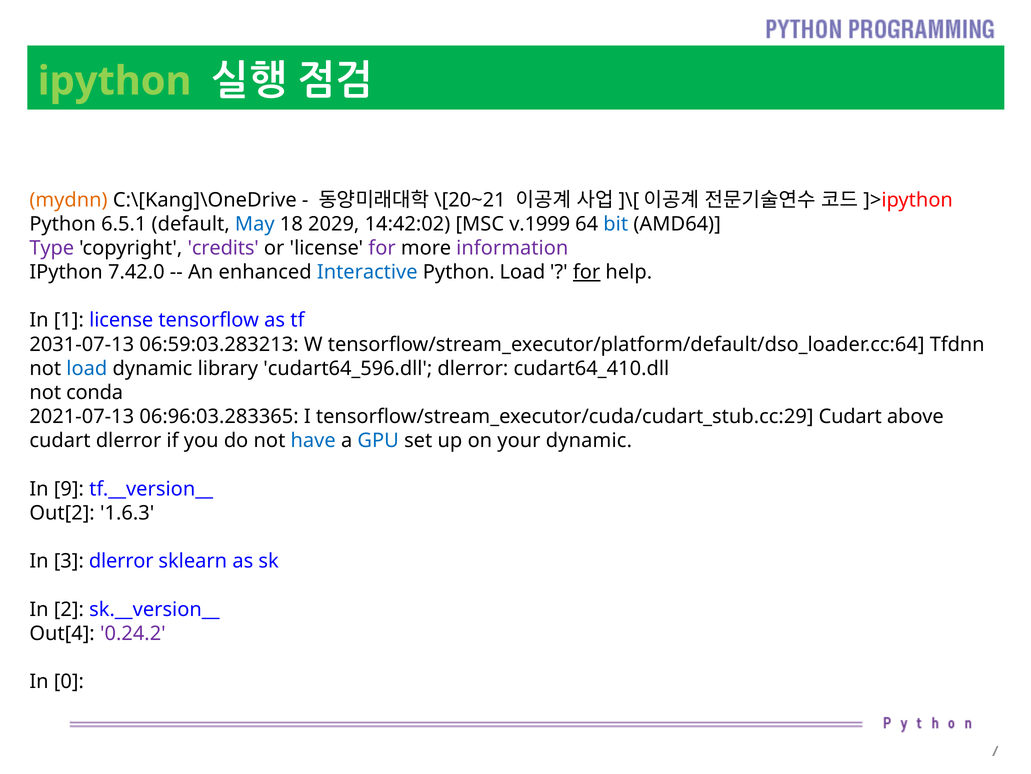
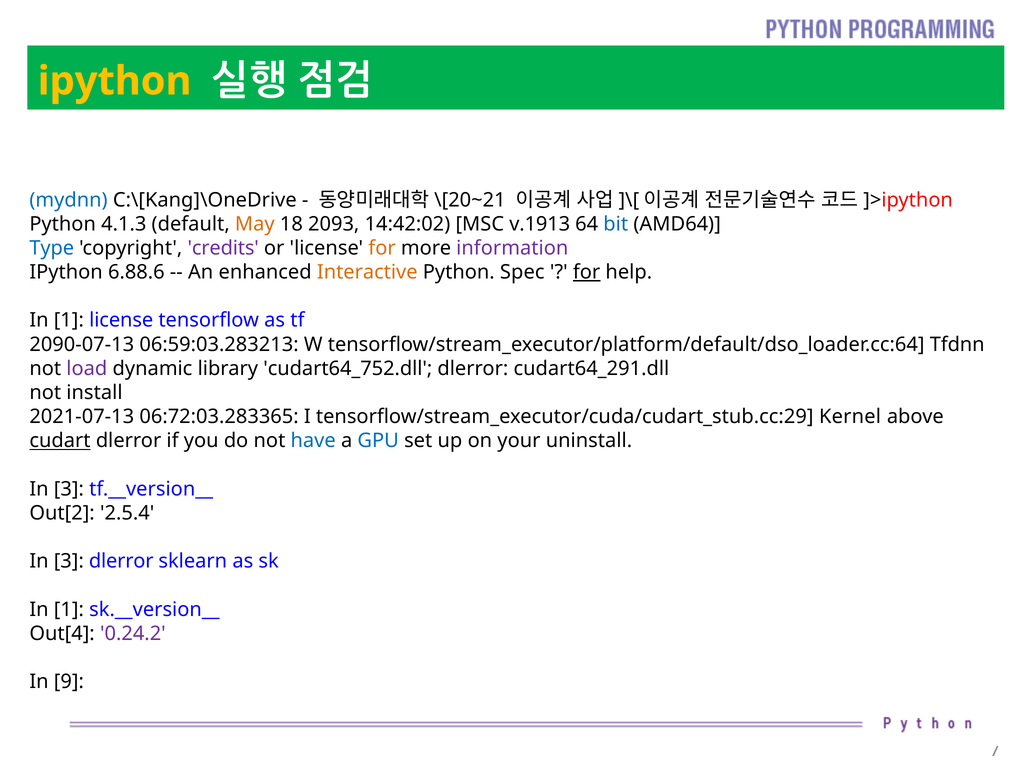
ipython at (115, 81) colour: light green -> yellow
mydnn colour: orange -> blue
6.5.1: 6.5.1 -> 4.1.3
May colour: blue -> orange
2029: 2029 -> 2093
v.1999: v.1999 -> v.1913
Type colour: purple -> blue
for at (382, 248) colour: purple -> orange
7.42.0: 7.42.0 -> 6.88.6
Interactive colour: blue -> orange
Python Load: Load -> Spec
2031-07-13: 2031-07-13 -> 2090-07-13
load at (87, 368) colour: blue -> purple
cudart64_596.dll: cudart64_596.dll -> cudart64_752.dll
cudart64_410.dll: cudart64_410.dll -> cudart64_291.dll
conda: conda -> install
06:96:03.283365: 06:96:03.283365 -> 06:72:03.283365
tensorflow/stream_executor/cuda/cudart_stub.cc:29 Cudart: Cudart -> Kernel
cudart at (60, 440) underline: none -> present
your dynamic: dynamic -> uninstall
9 at (69, 489): 9 -> 3
1.6.3: 1.6.3 -> 2.5.4
2 at (69, 609): 2 -> 1
0: 0 -> 9
